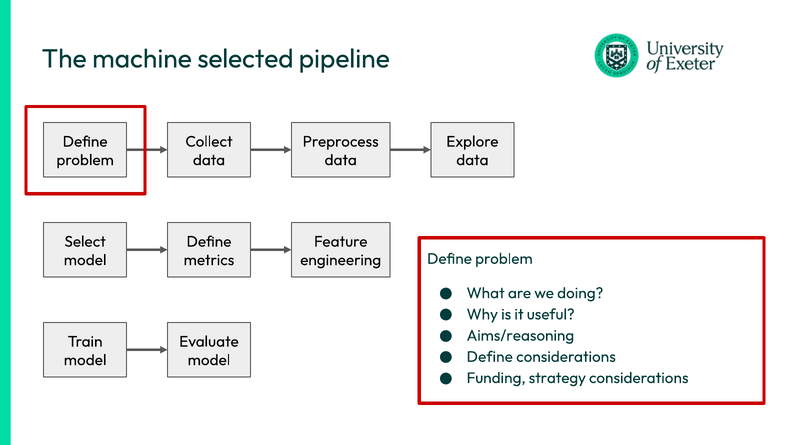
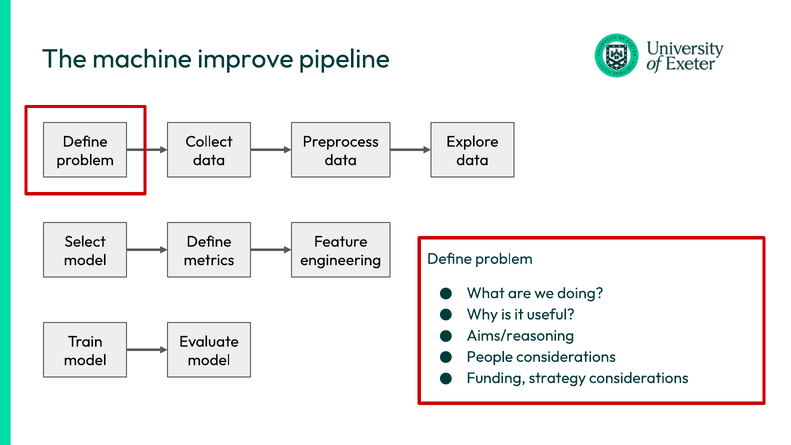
selected: selected -> improve
Define at (490, 357): Define -> People
